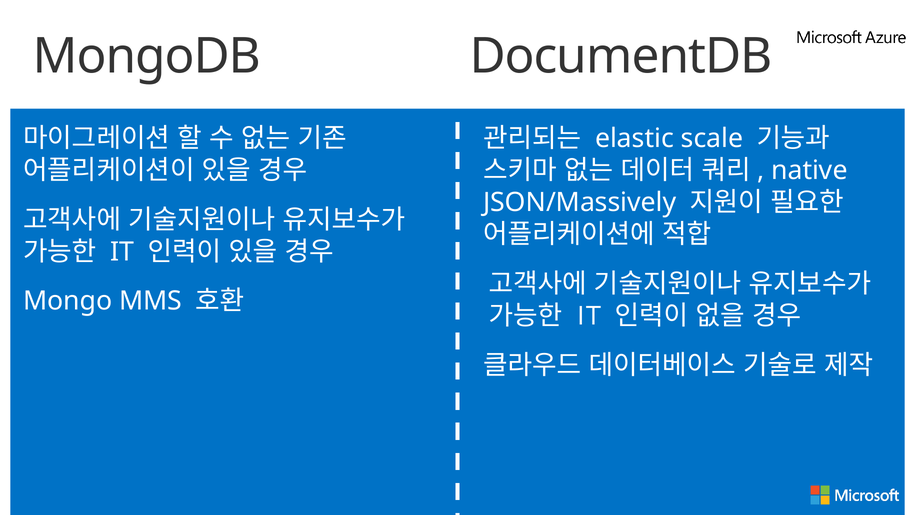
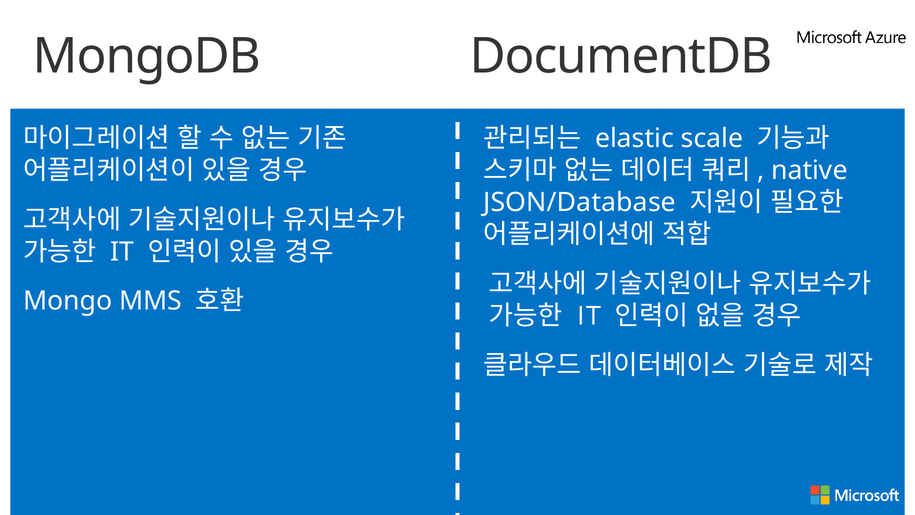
JSON/Massively: JSON/Massively -> JSON/Database
